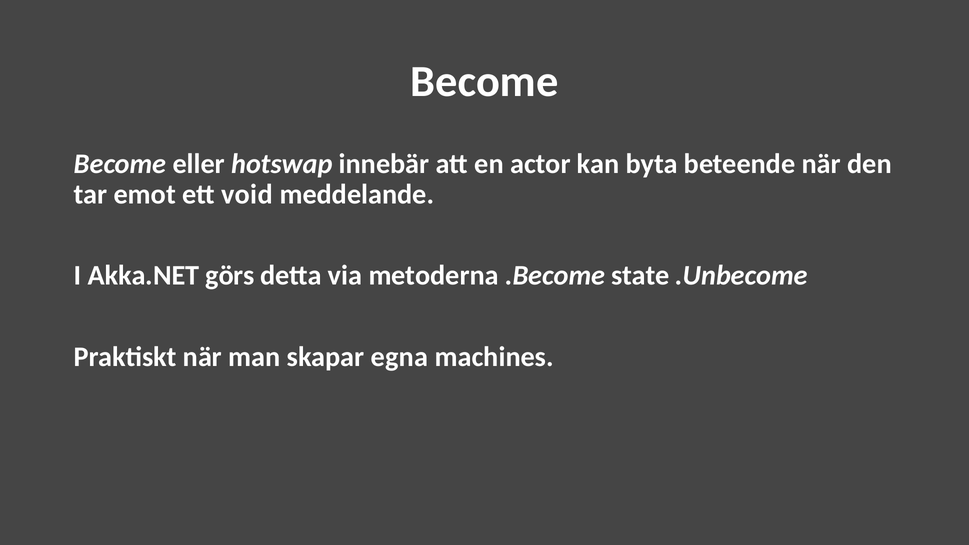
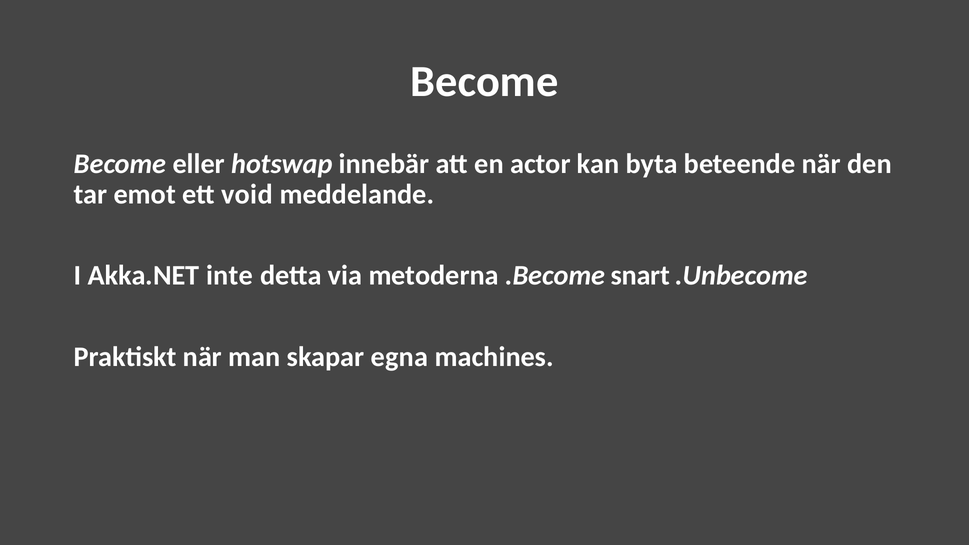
görs: görs -> inte
state: state -> snart
